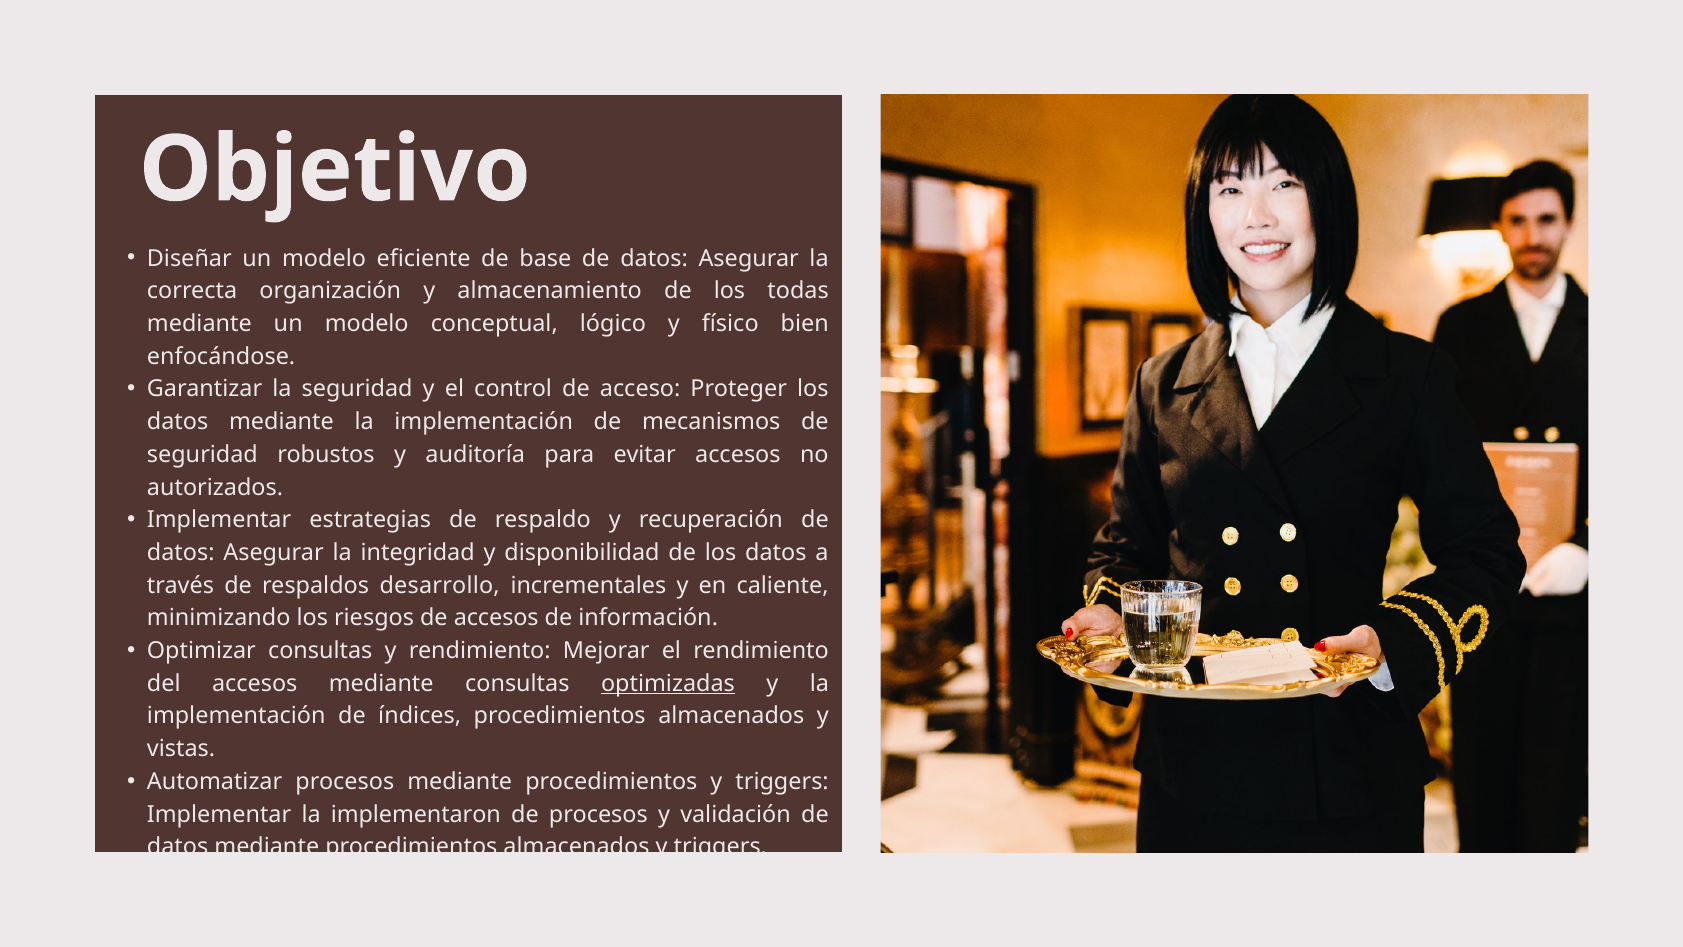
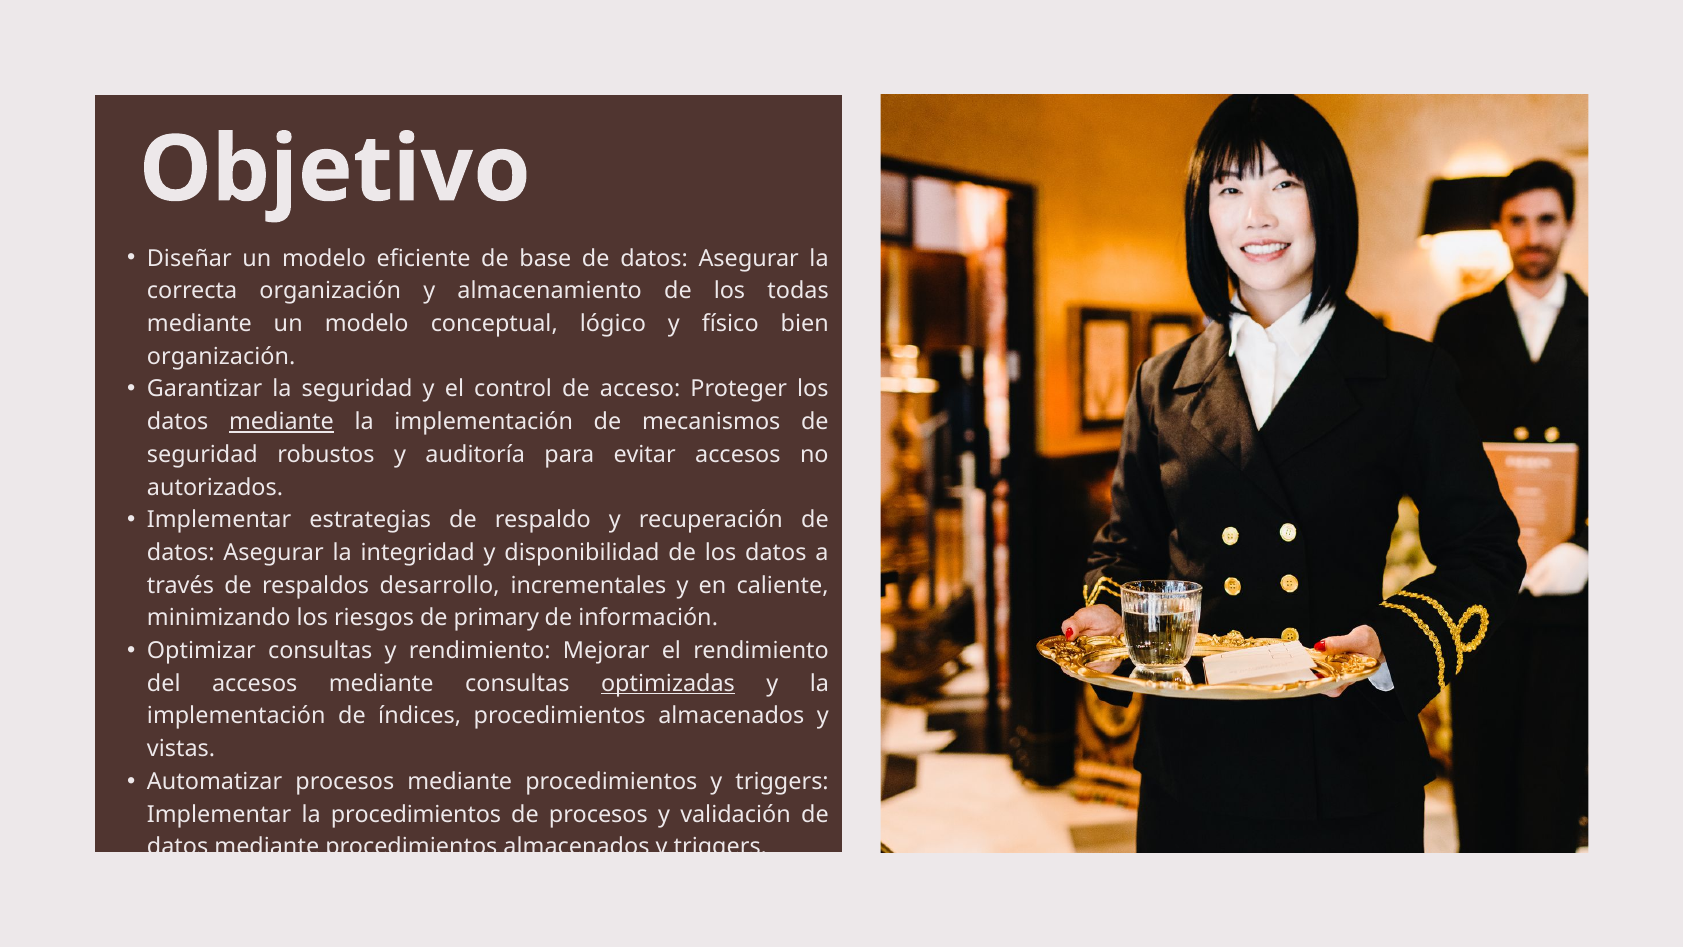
enfocándose at (221, 356): enfocándose -> organización
mediante at (281, 422) underline: none -> present
de accesos: accesos -> primary
la implementaron: implementaron -> procedimientos
